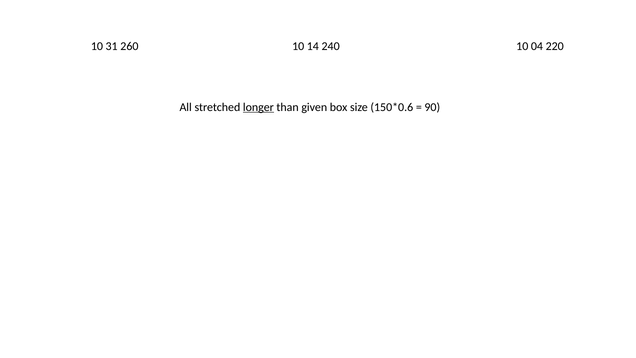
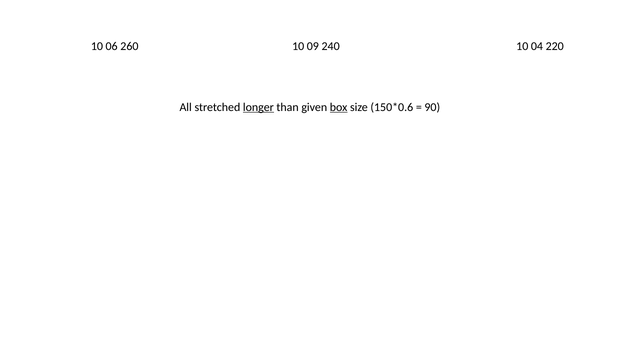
31: 31 -> 06
14: 14 -> 09
box underline: none -> present
